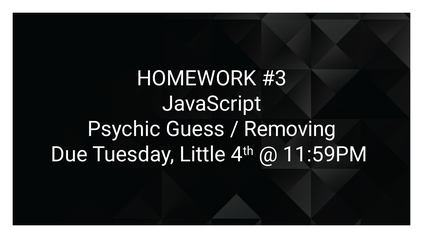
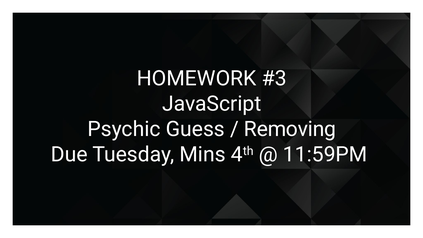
Little: Little -> Mins
